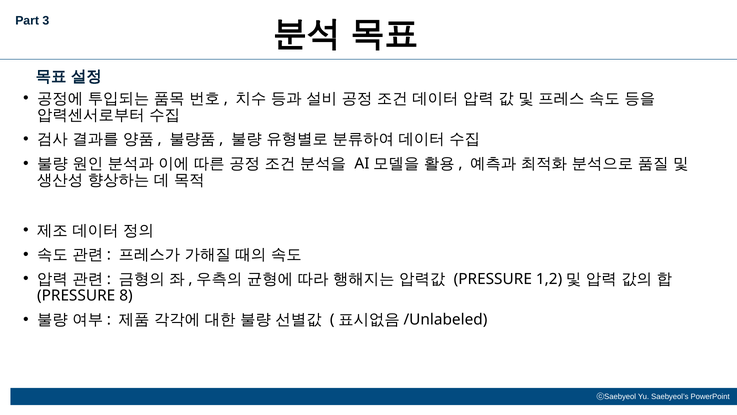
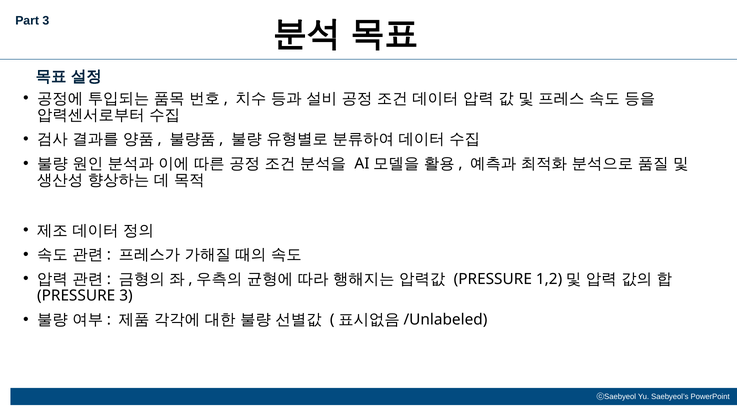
PRESSURE 8: 8 -> 3
